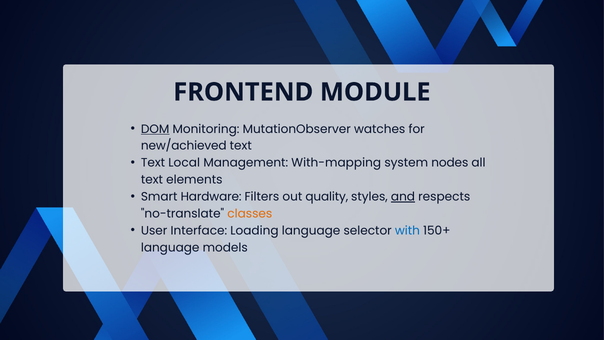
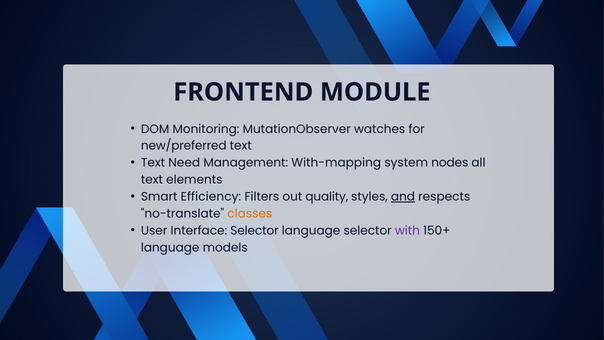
DOM underline: present -> none
new/achieved: new/achieved -> new/preferred
Local: Local -> Need
Hardware: Hardware -> Efficiency
Interface Loading: Loading -> Selector
with colour: blue -> purple
